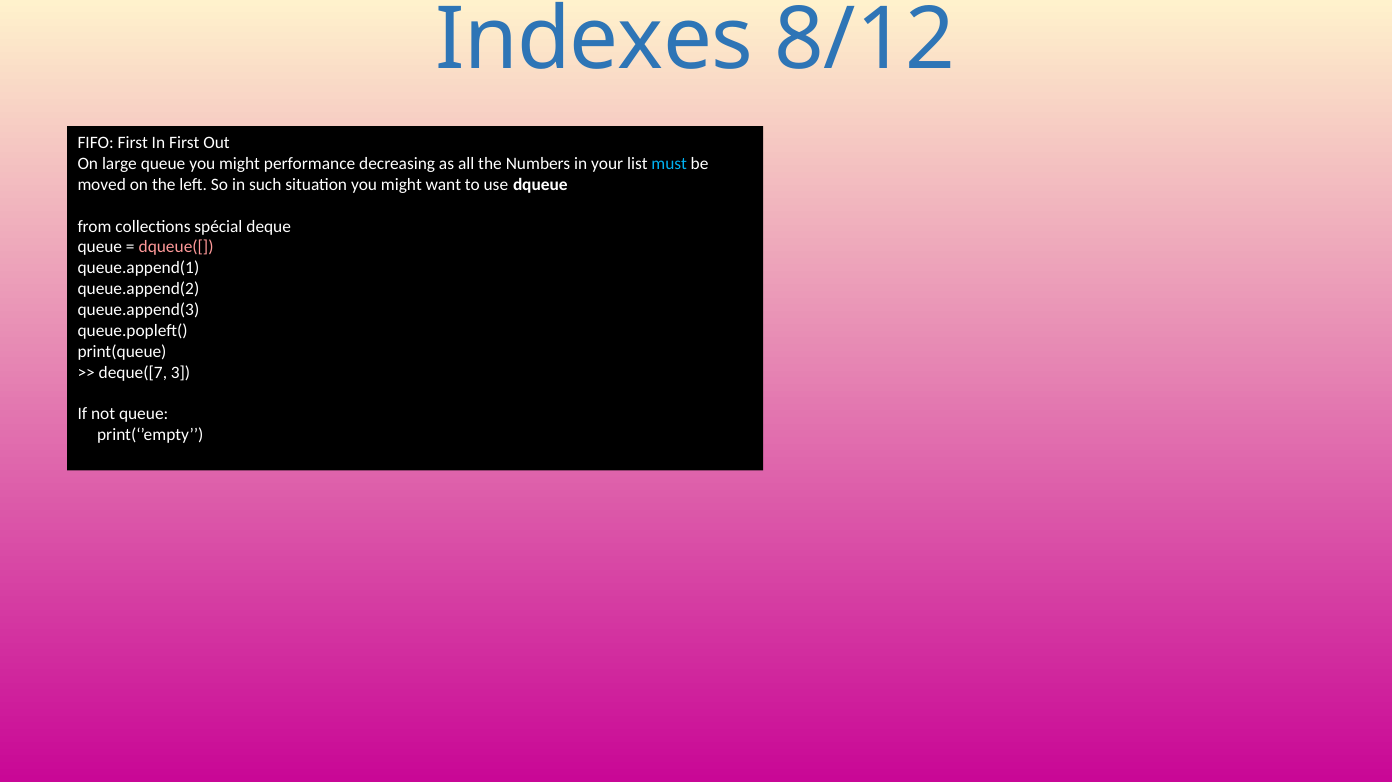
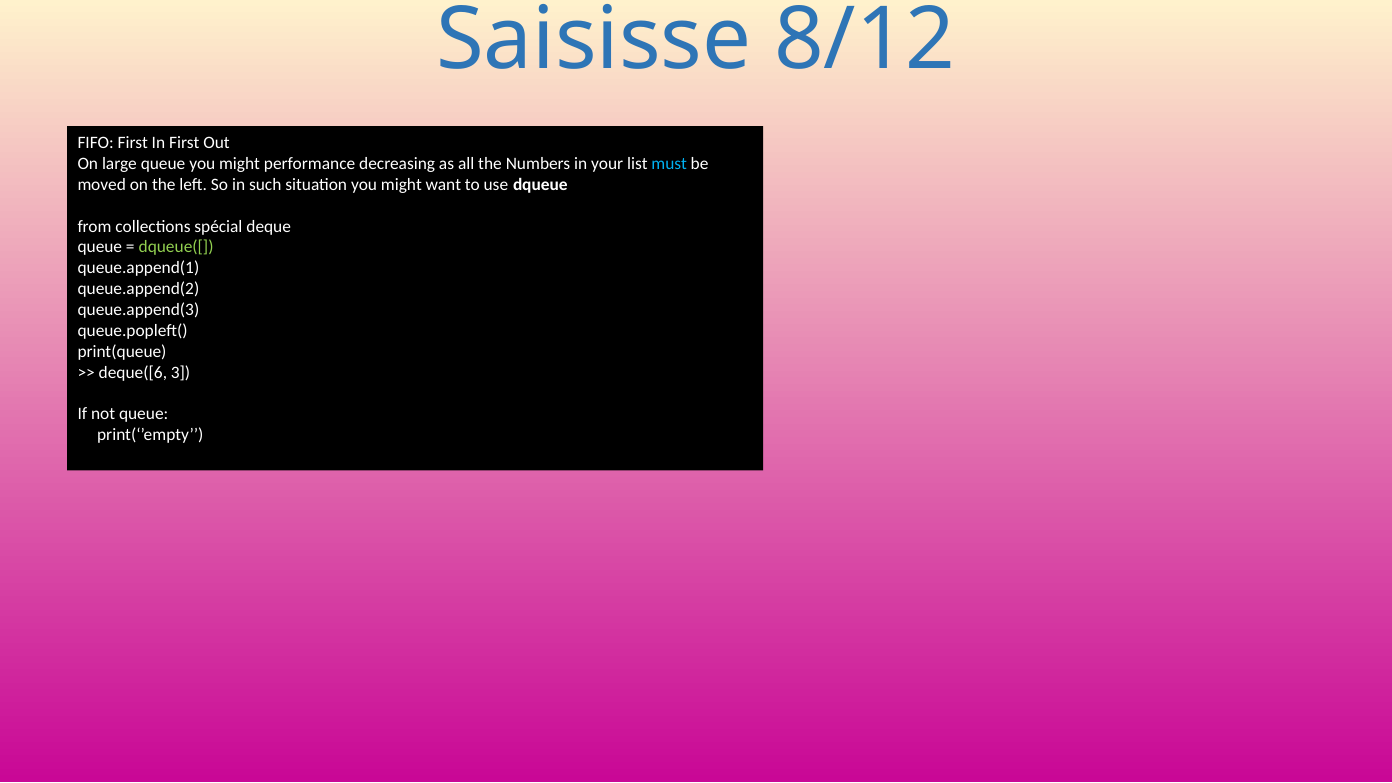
Indexes: Indexes -> Saisisse
dqueue([ colour: pink -> light green
deque([7: deque([7 -> deque([6
